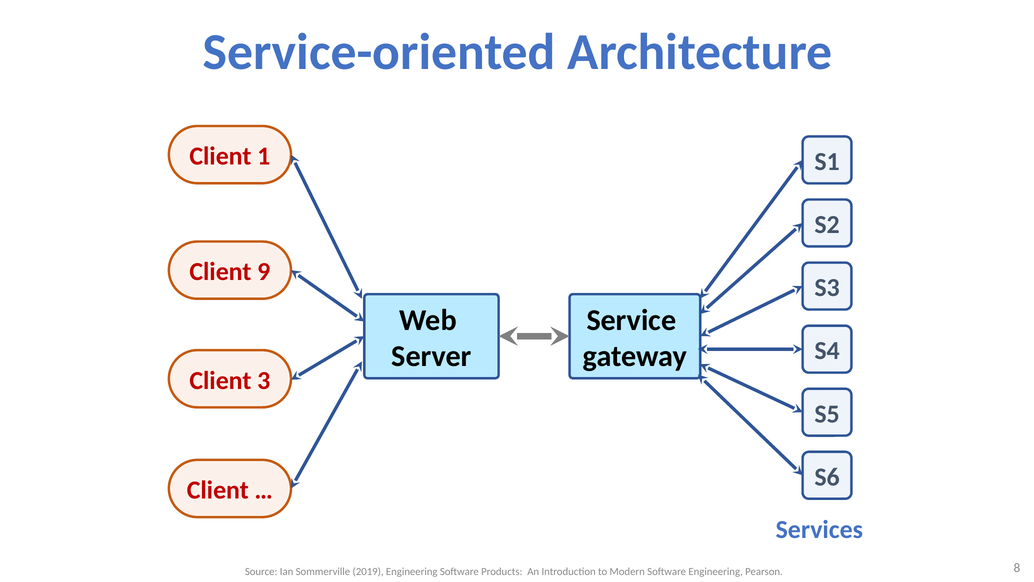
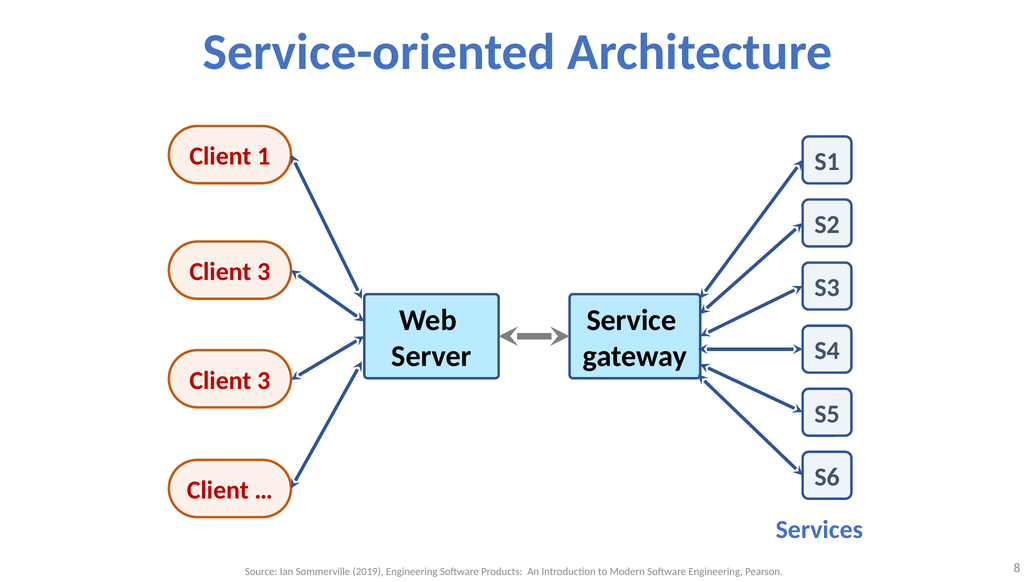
9 at (264, 272): 9 -> 3
